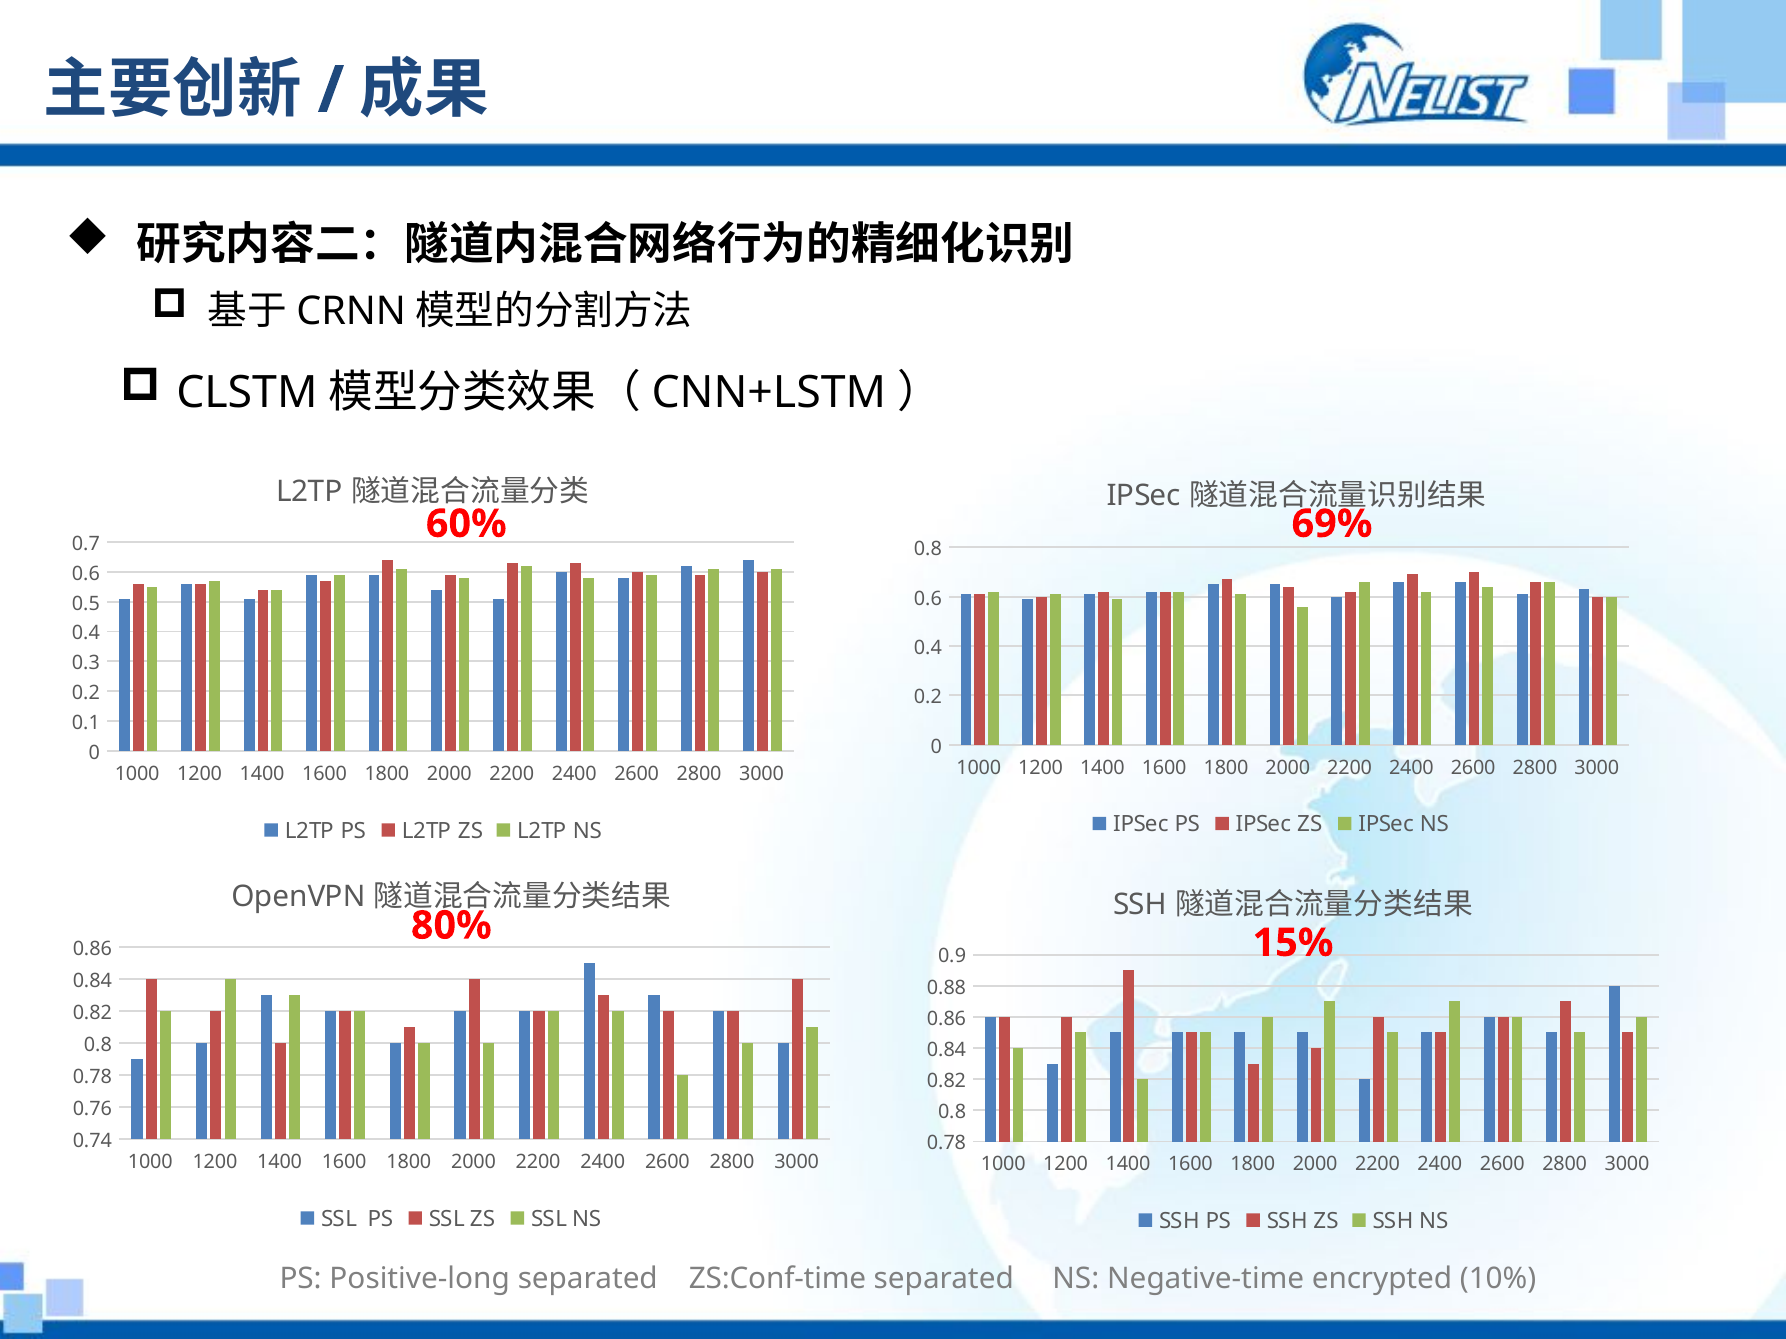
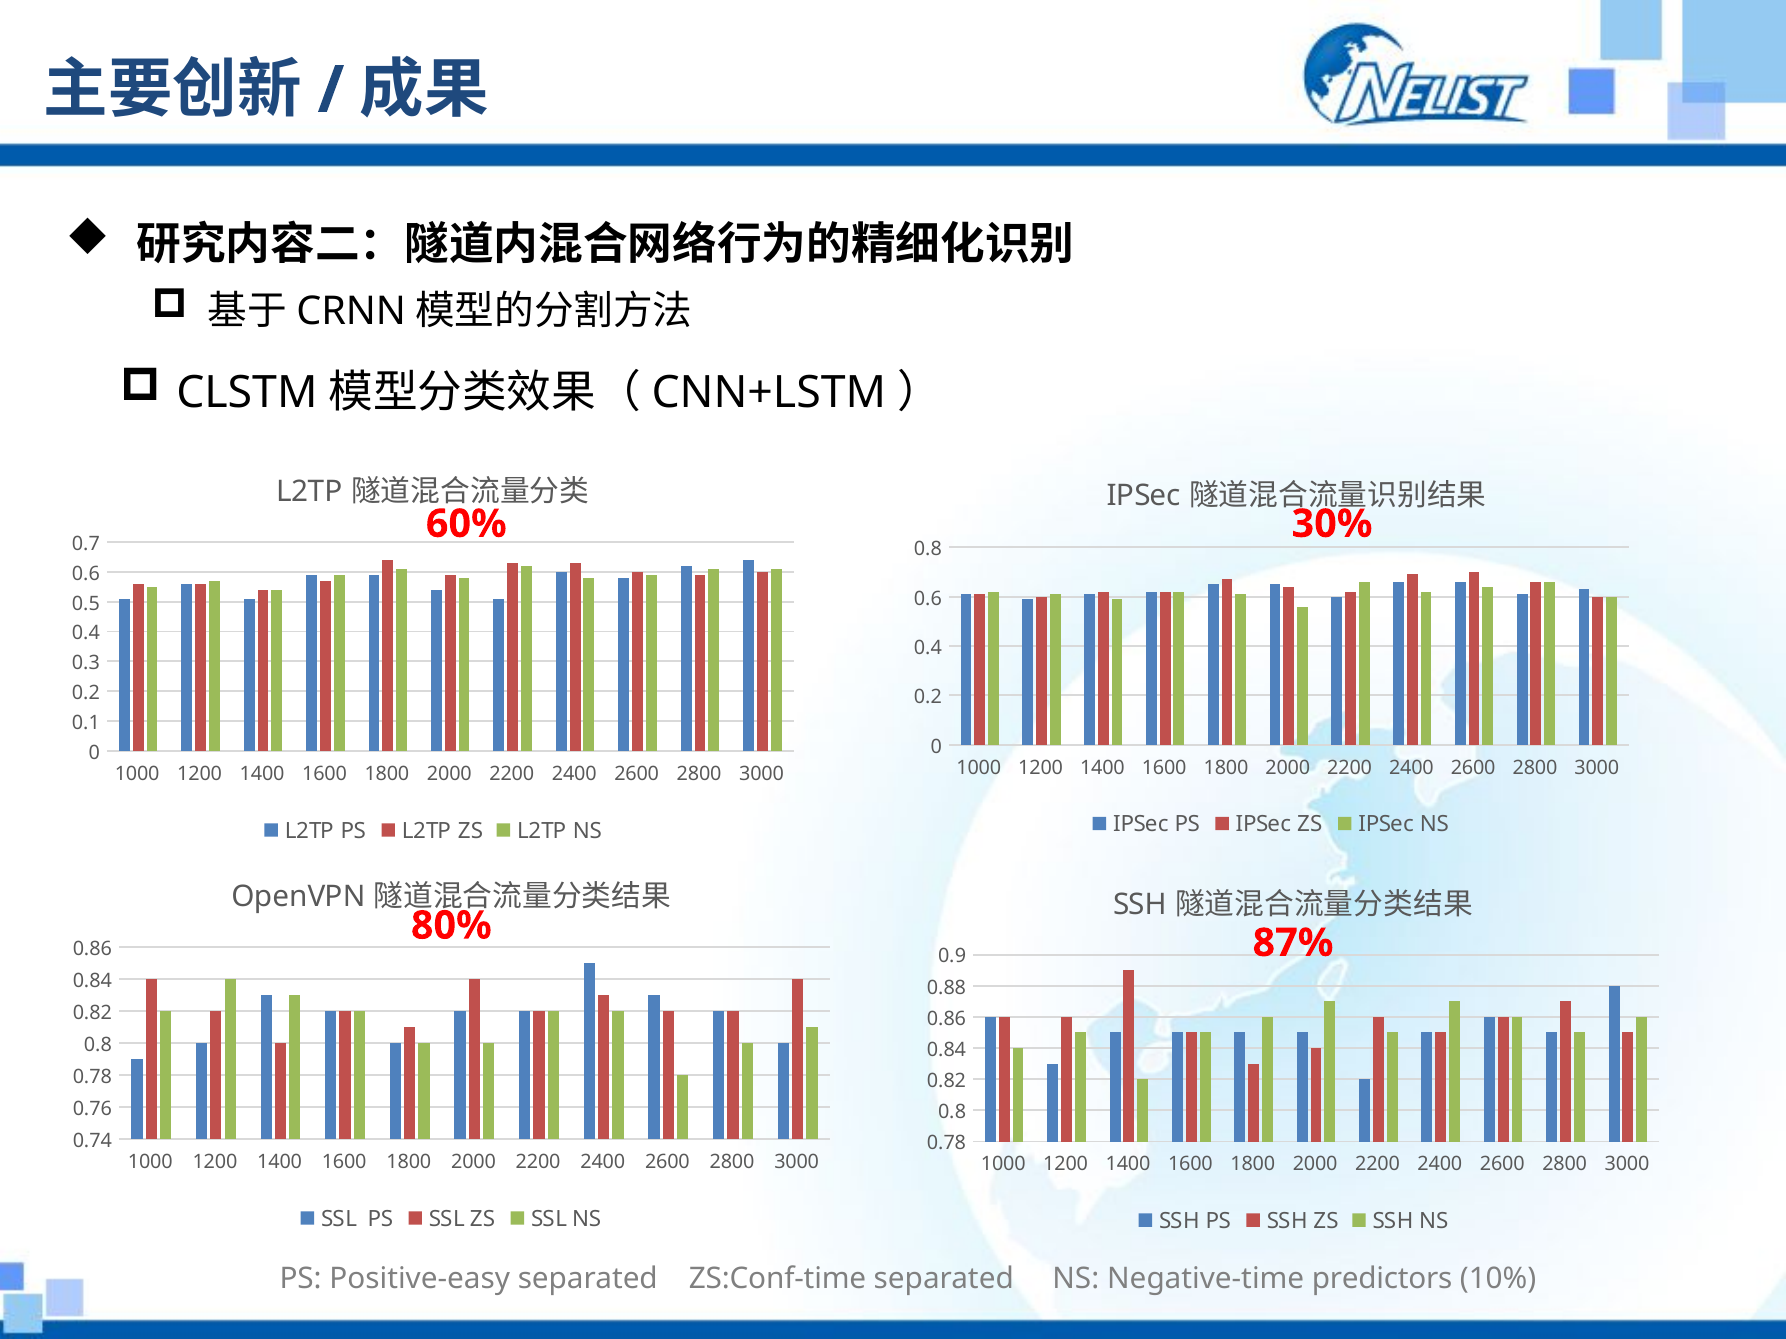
69%: 69% -> 30%
15%: 15% -> 87%
Positive-long: Positive-long -> Positive-easy
encrypted: encrypted -> predictors
